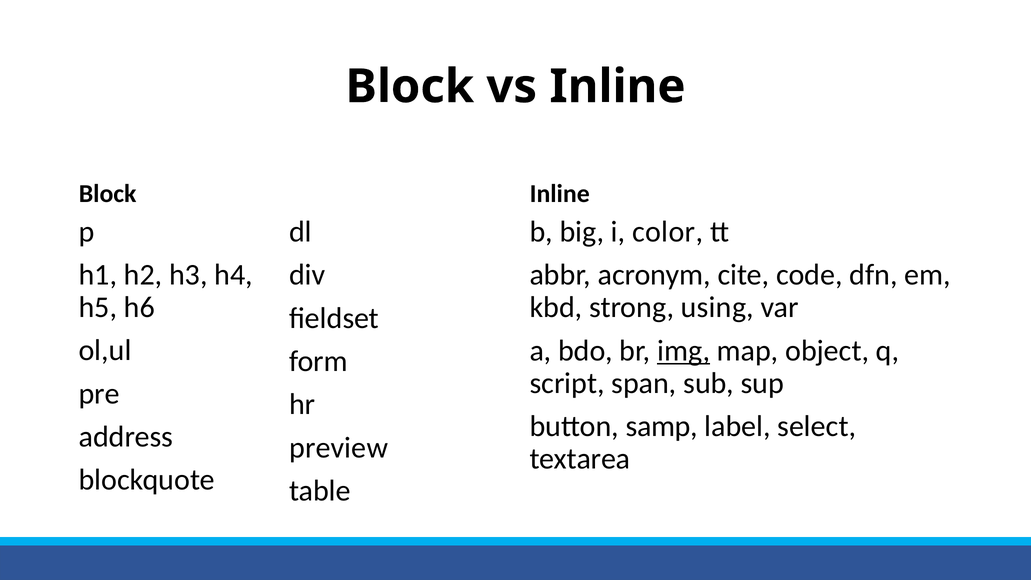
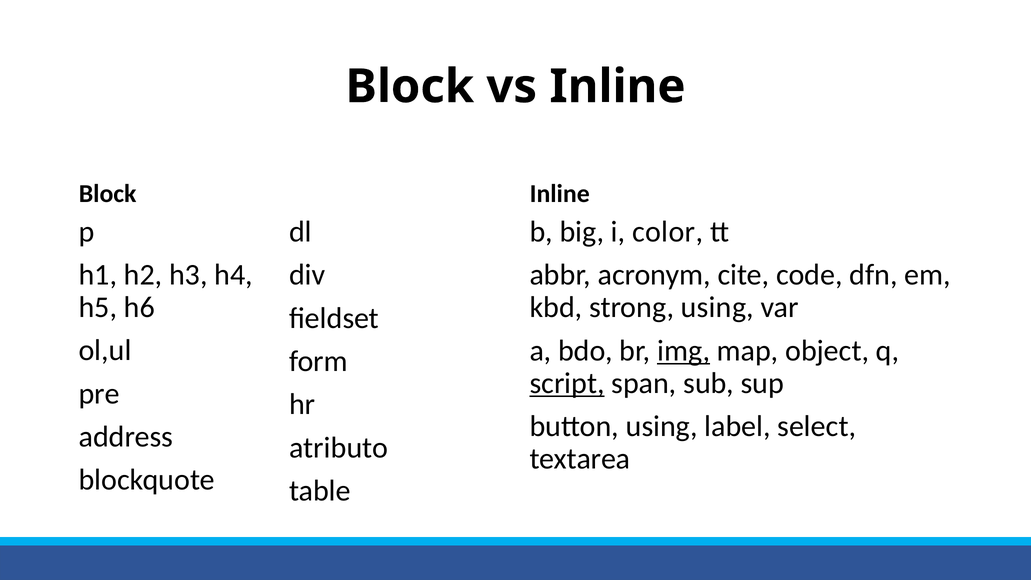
script underline: none -> present
button samp: samp -> using
preview: preview -> atributo
